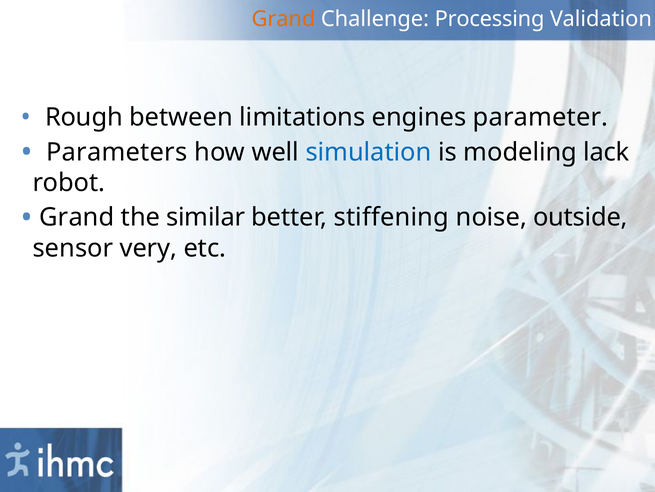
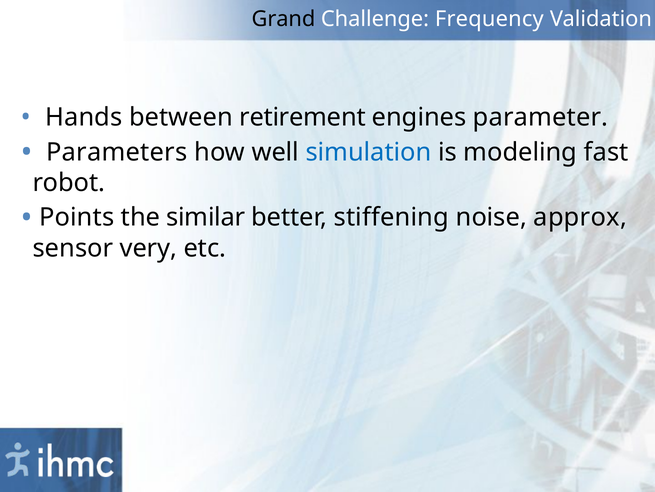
Grand at (283, 19) colour: orange -> black
Processing: Processing -> Frequency
Rough: Rough -> Hands
limitations: limitations -> retirement
lack: lack -> fast
Grand at (77, 217): Grand -> Points
outside: outside -> approx
